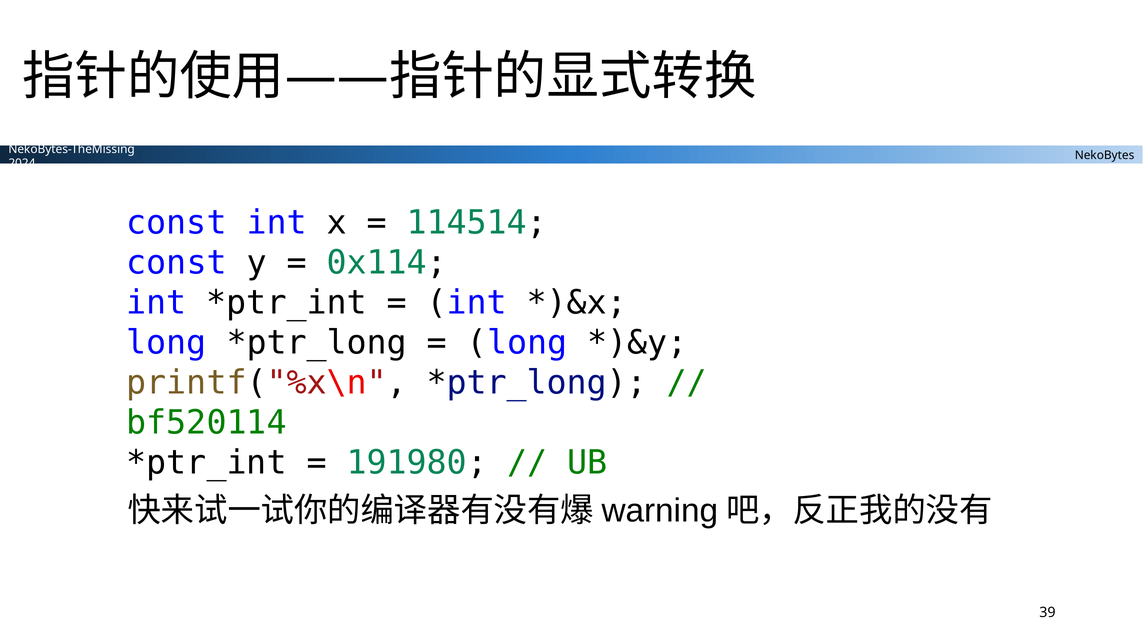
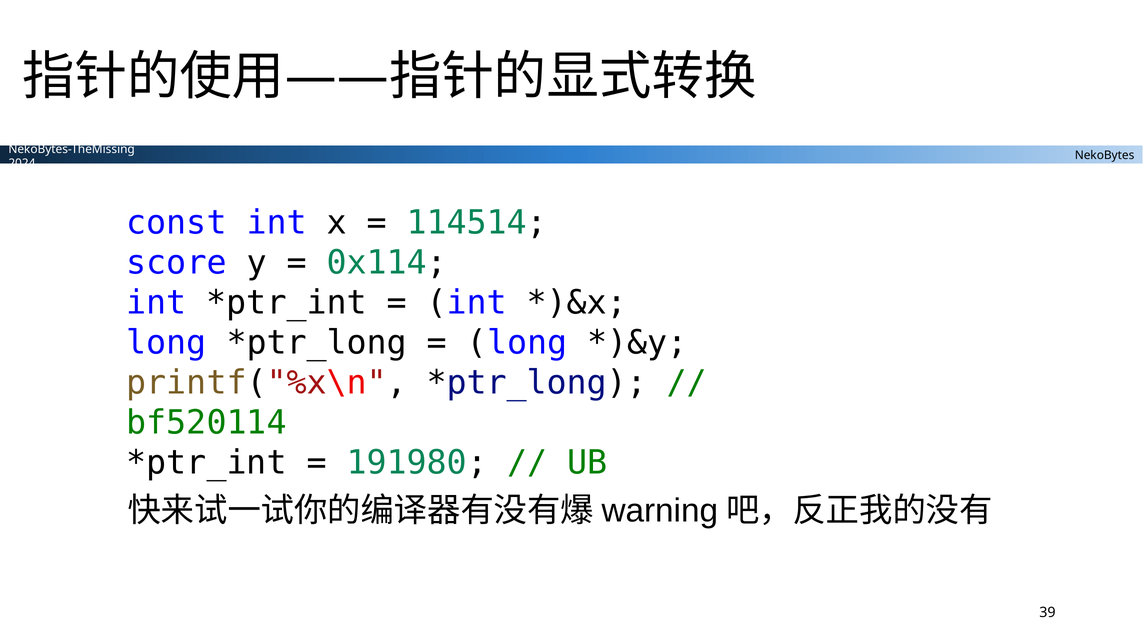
const at (177, 263): const -> score
